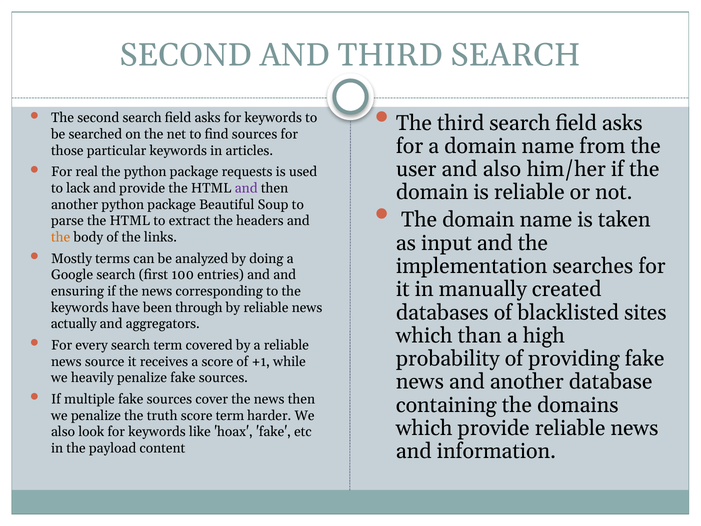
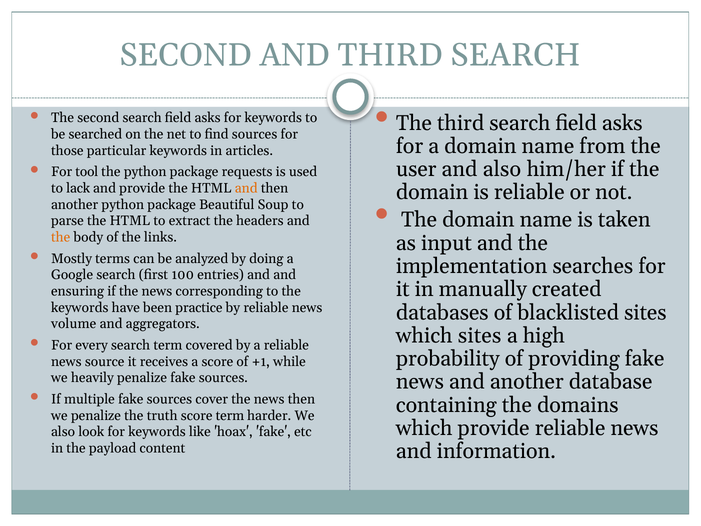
real: real -> tool
and at (246, 188) colour: purple -> orange
through: through -> practice
actually: actually -> volume
which than: than -> sites
